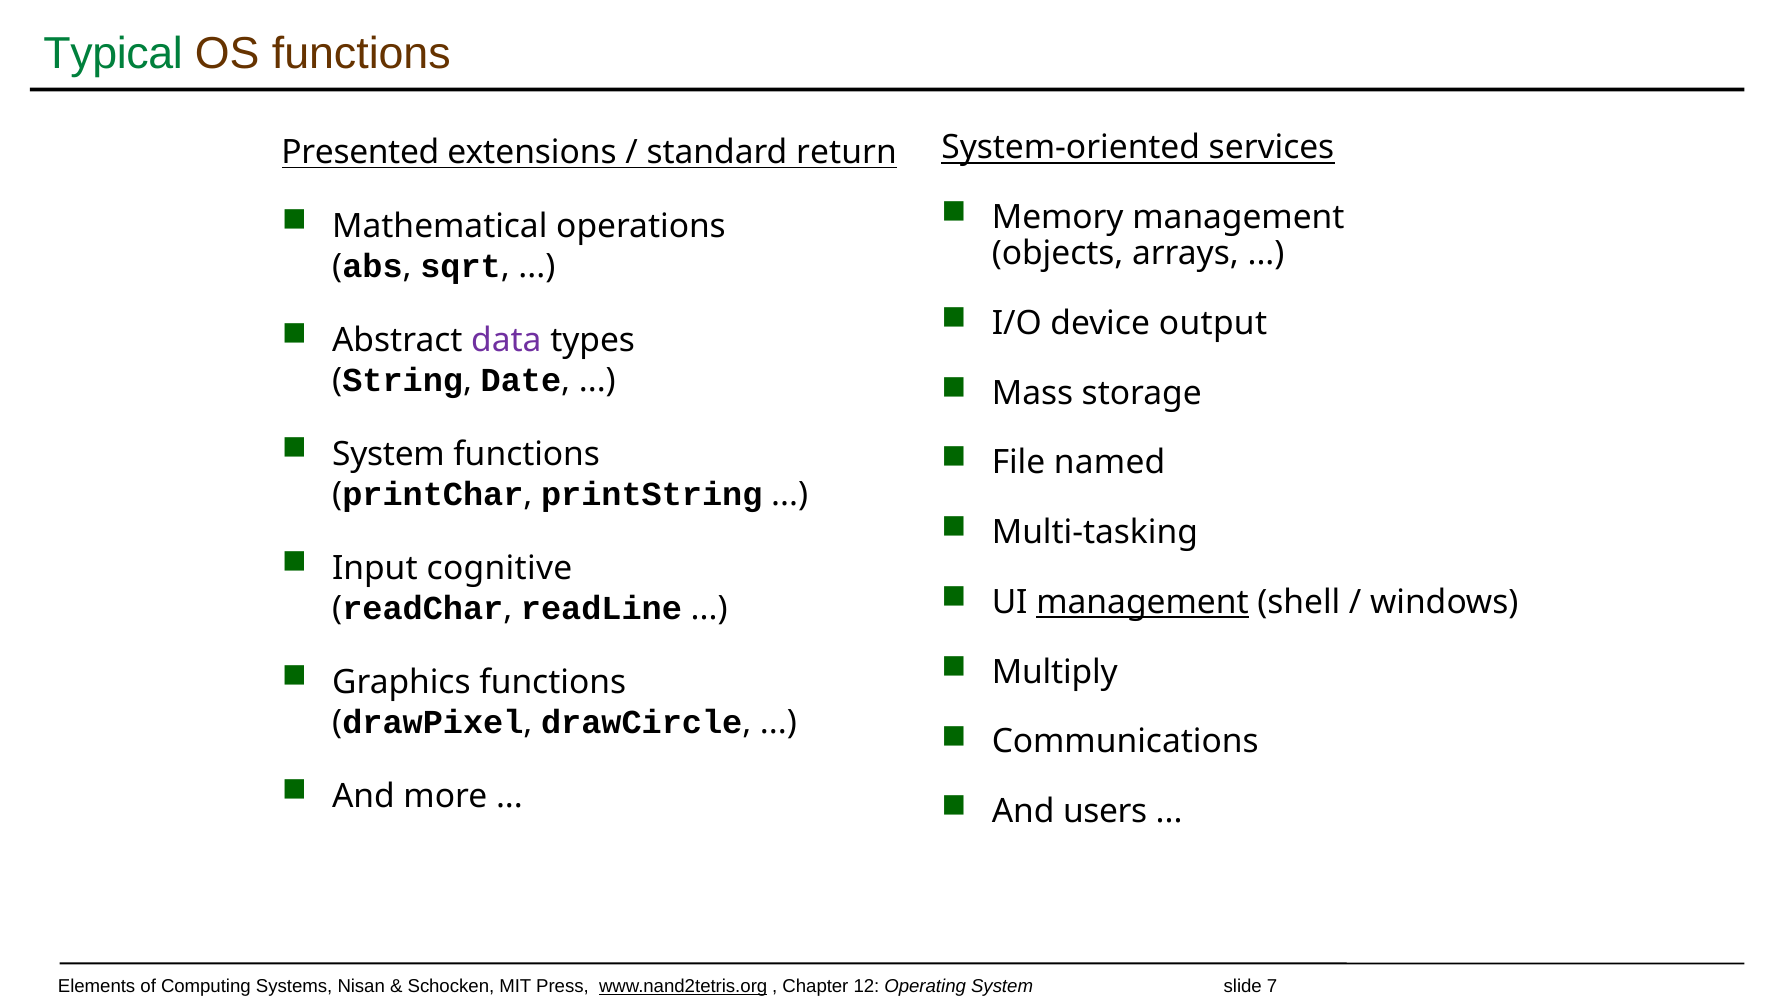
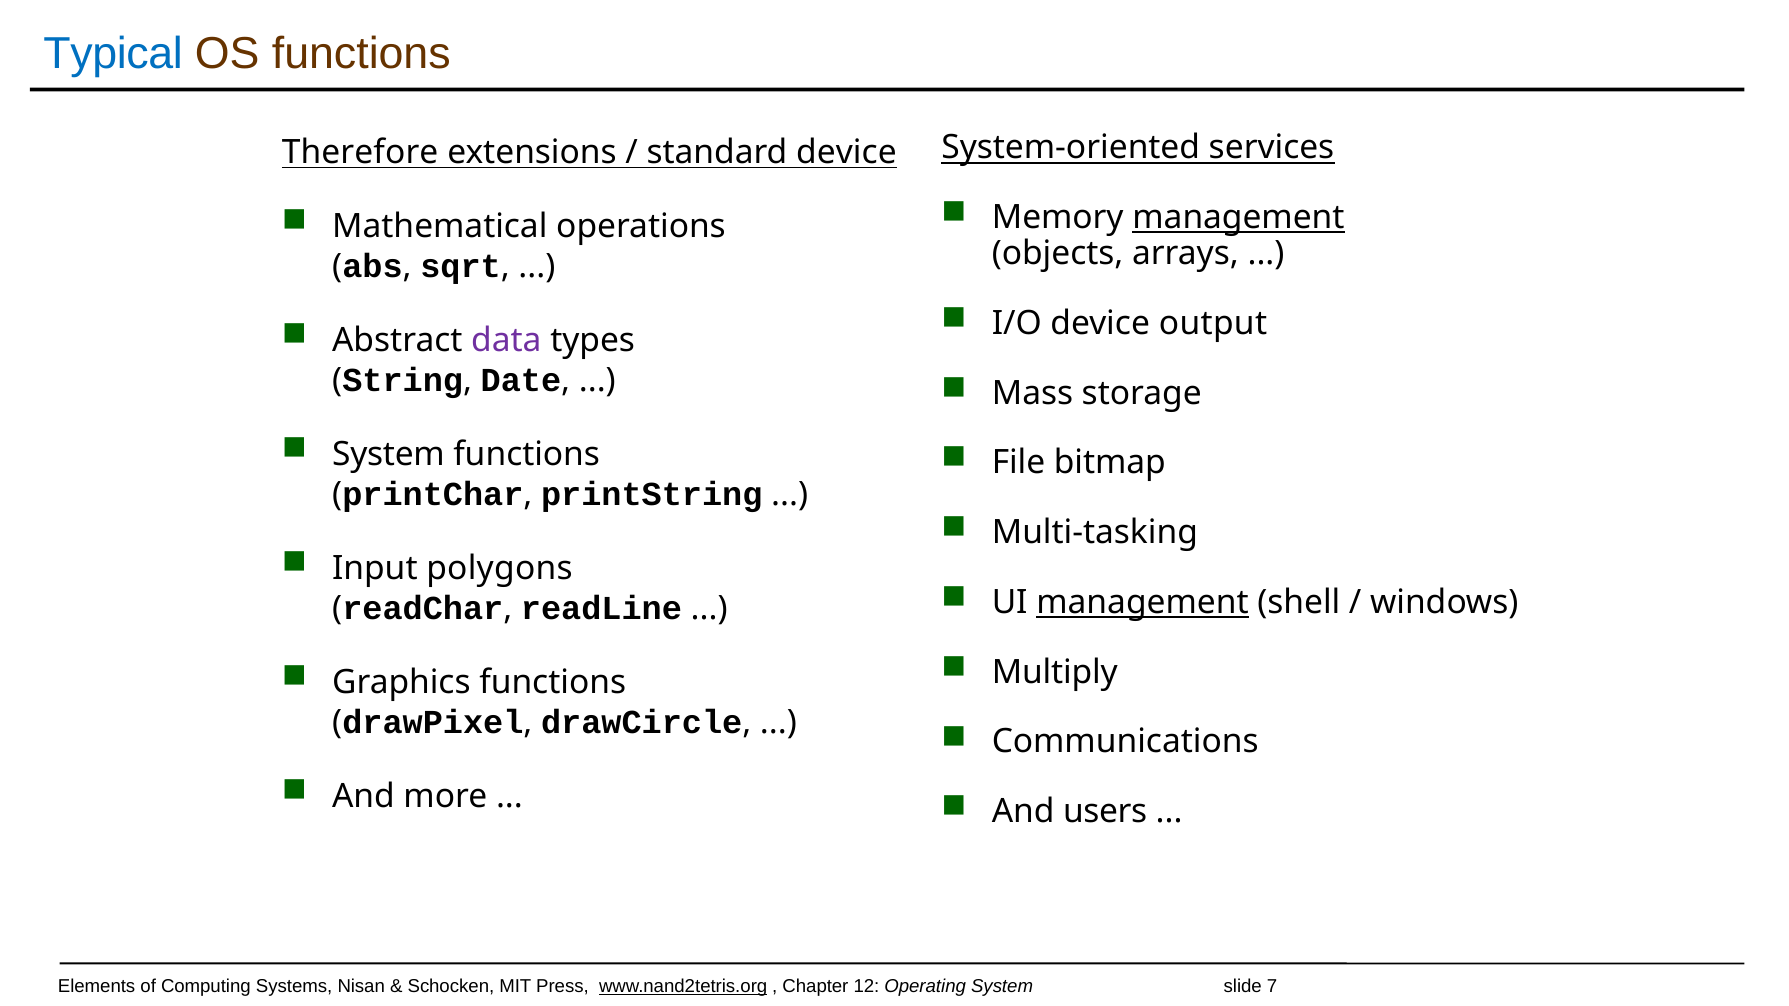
Typical colour: green -> blue
Presented: Presented -> Therefore
standard return: return -> device
management at (1238, 217) underline: none -> present
named: named -> bitmap
cognitive: cognitive -> polygons
